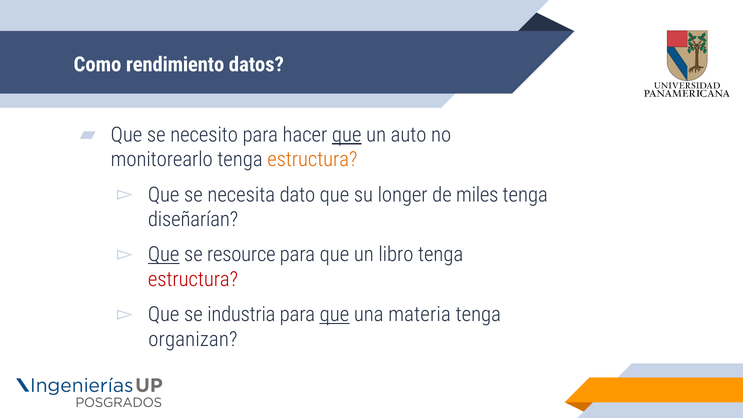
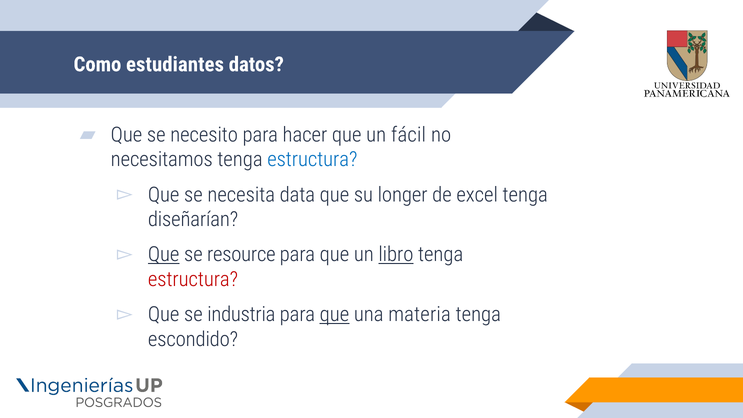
rendimiento: rendimiento -> estudiantes
que at (347, 135) underline: present -> none
auto: auto -> fácil
monitorearlo: monitorearlo -> necesitamos
estructura at (312, 160) colour: orange -> blue
dato: dato -> data
miles: miles -> excel
libro underline: none -> present
organizan: organizan -> escondido
